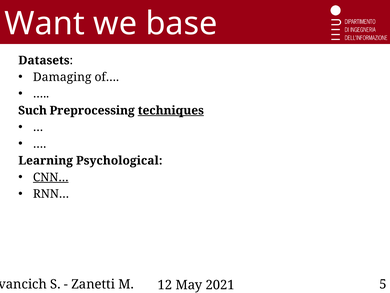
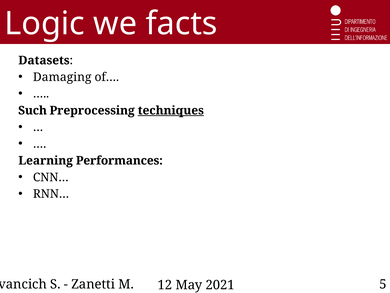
Want: Want -> Logic
base: base -> facts
Psychological: Psychological -> Performances
CNN… underline: present -> none
